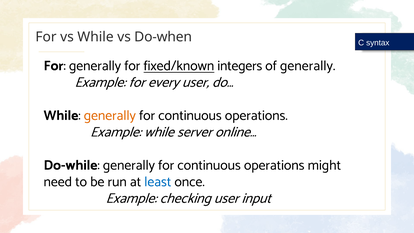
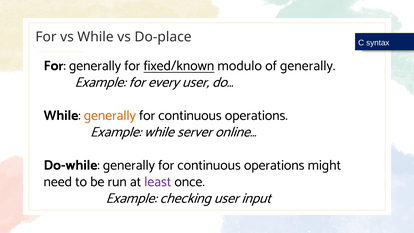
Do-when: Do-when -> Do-place
integers: integers -> modulo
least colour: blue -> purple
